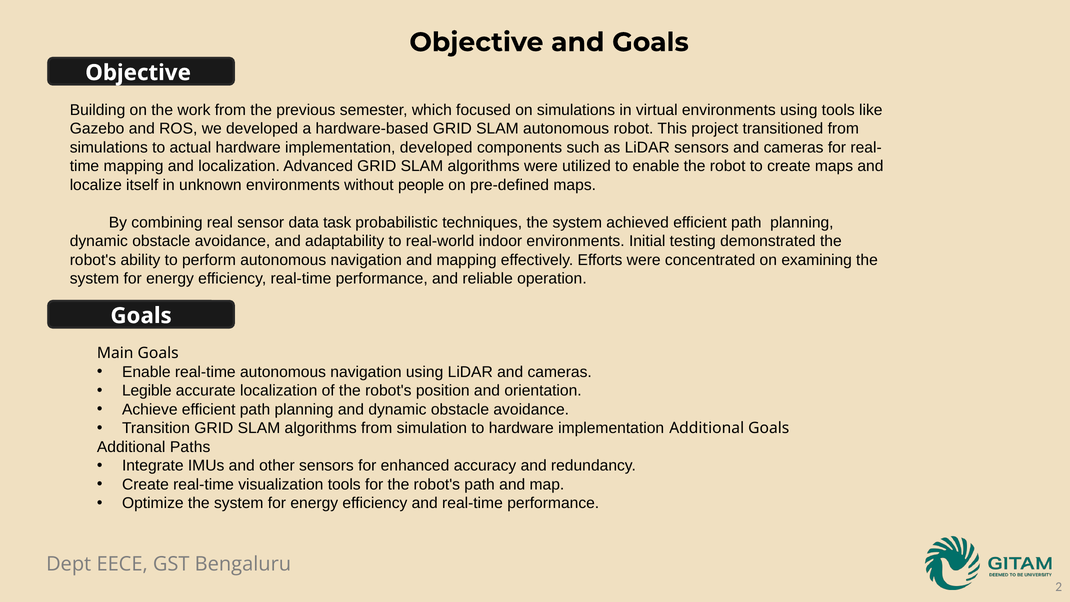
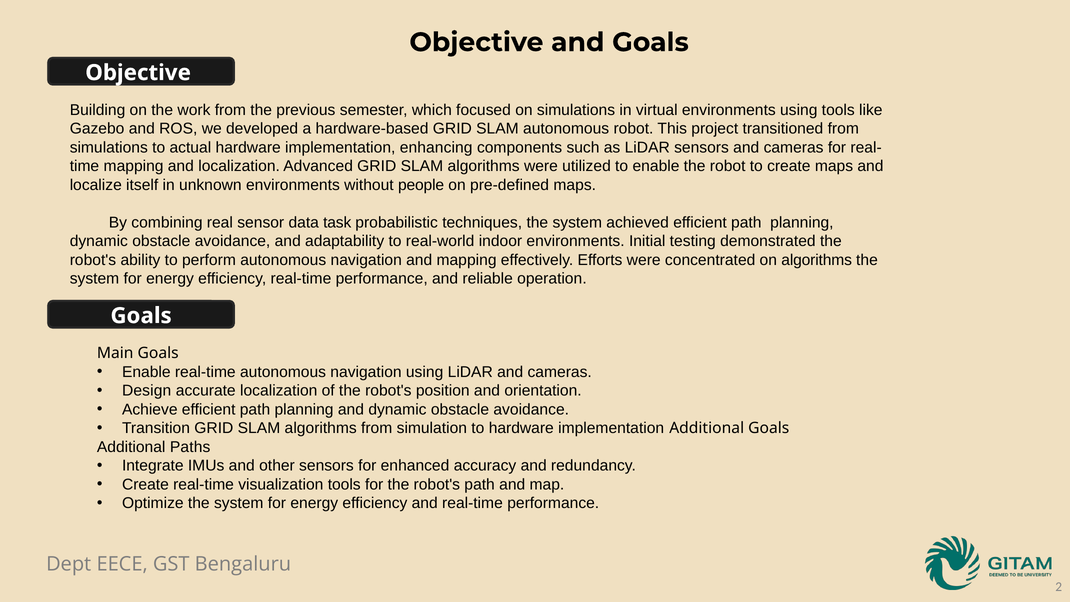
implementation developed: developed -> enhancing
on examining: examining -> algorithms
Legible: Legible -> Design
